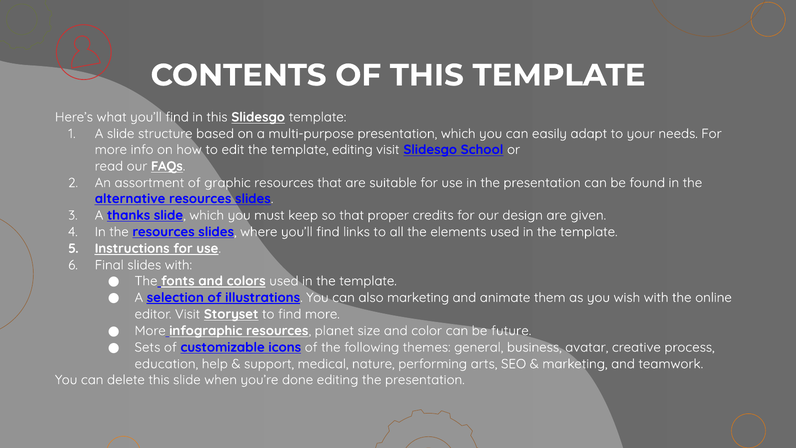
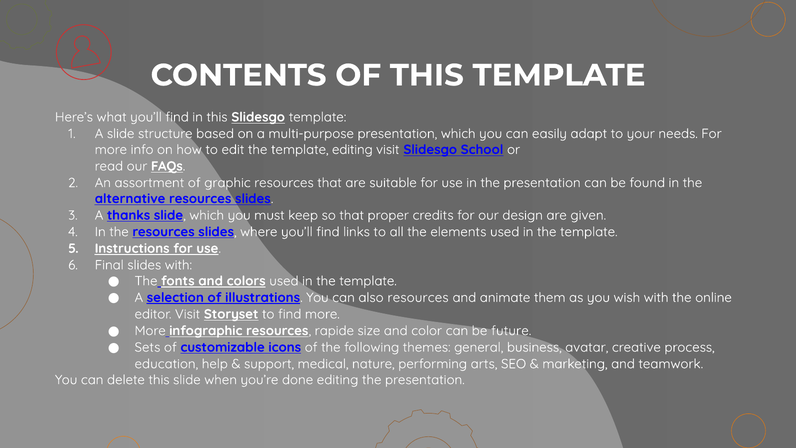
also marketing: marketing -> resources
planet: planet -> rapide
